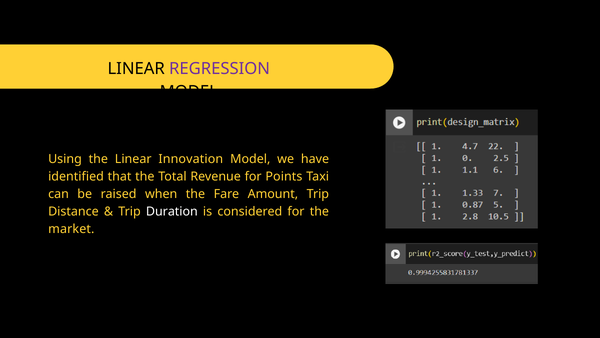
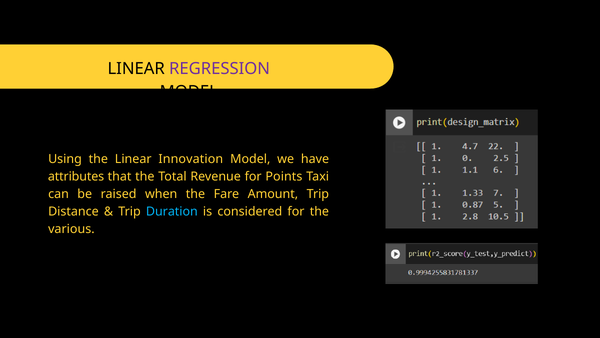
identified: identified -> attributes
Duration colour: white -> light blue
market: market -> various
